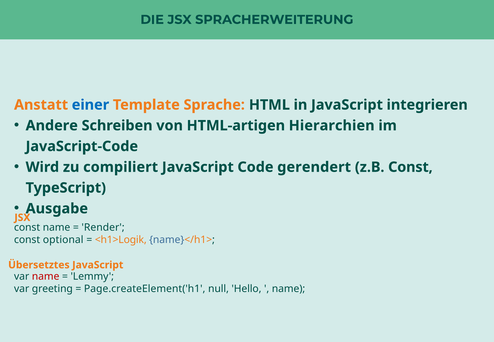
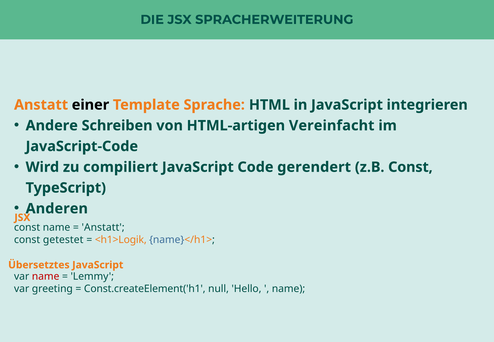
einer colour: blue -> black
Hierarchien: Hierarchien -> Vereinfacht
Ausgabe: Ausgabe -> Anderen
Render at (103, 227): Render -> Anstatt
optional: optional -> getestet
Page.createElement('h1: Page.createElement('h1 -> Const.createElement('h1
